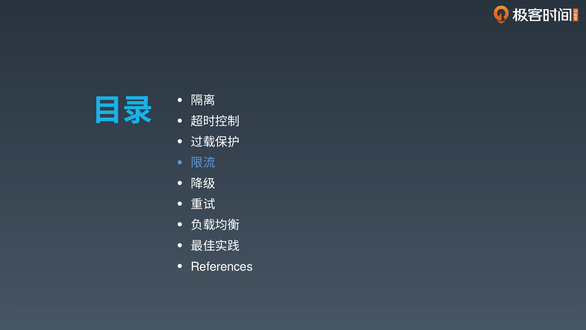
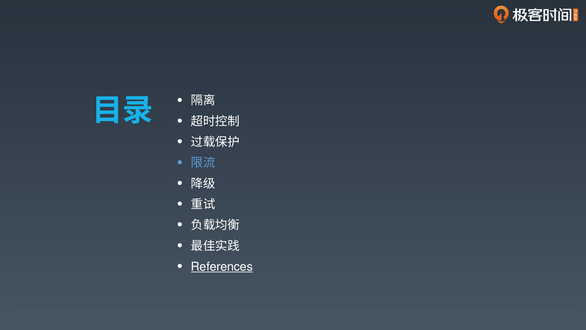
References underline: none -> present
